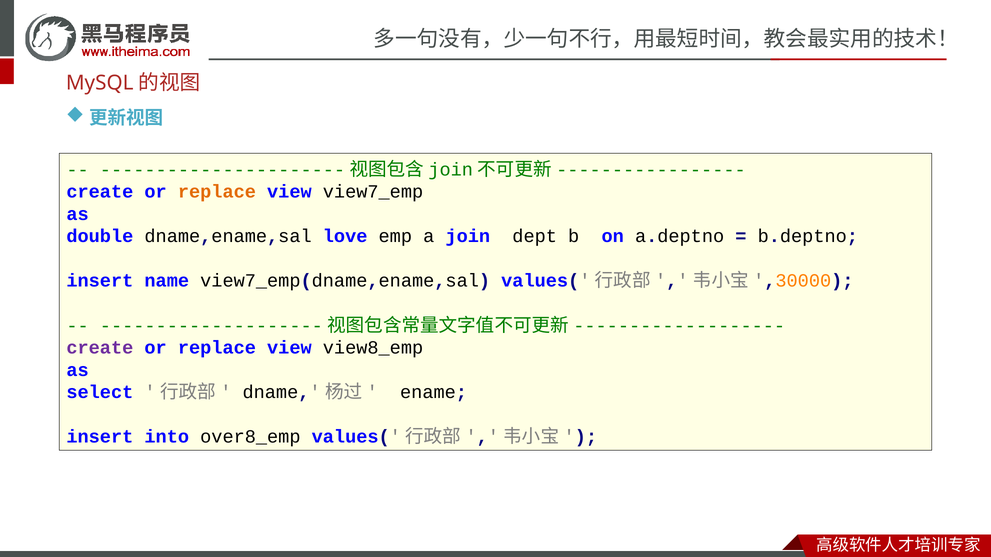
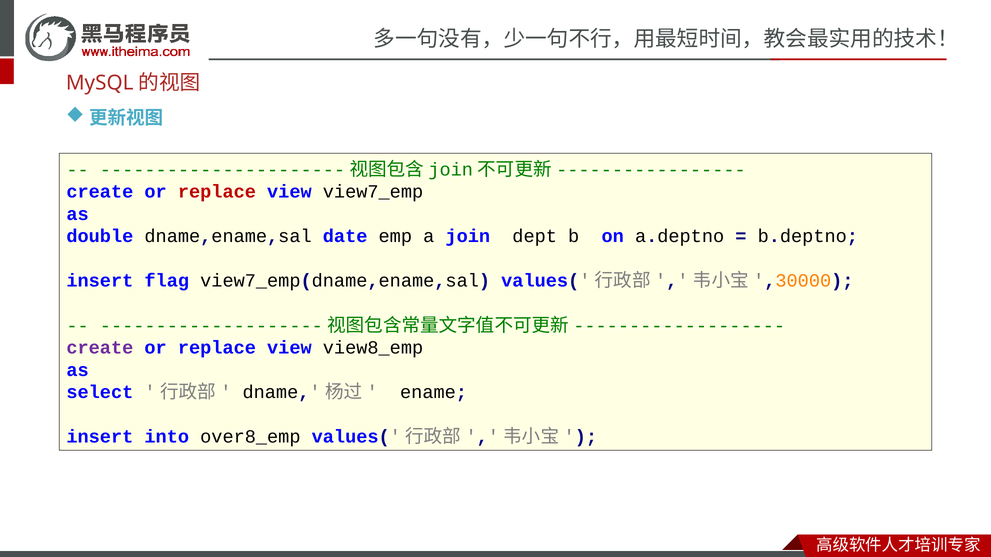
replace at (217, 192) colour: orange -> red
love: love -> date
name: name -> flag
